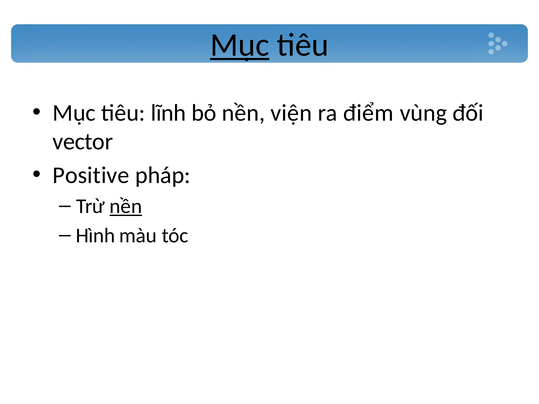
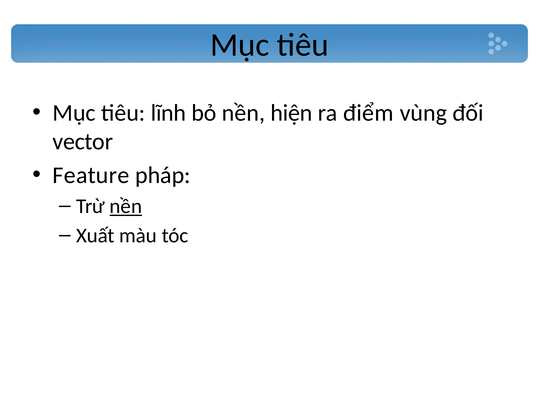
Mục at (240, 45) underline: present -> none
viện: viện -> hiện
Positive: Positive -> Feature
Hình: Hình -> Xuất
